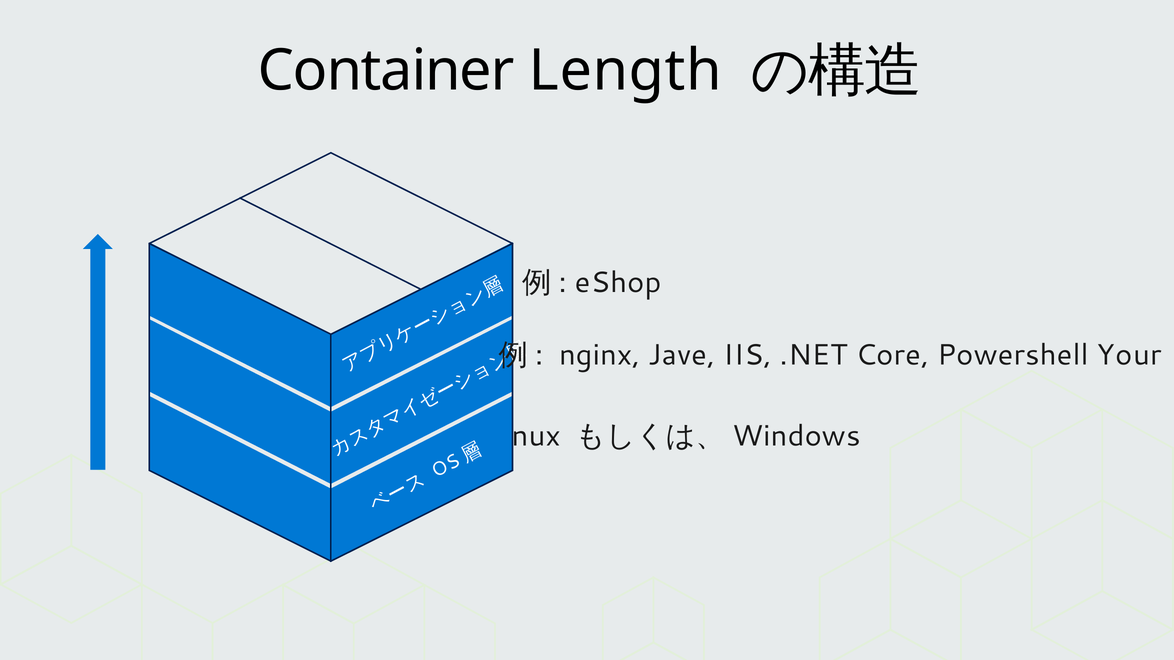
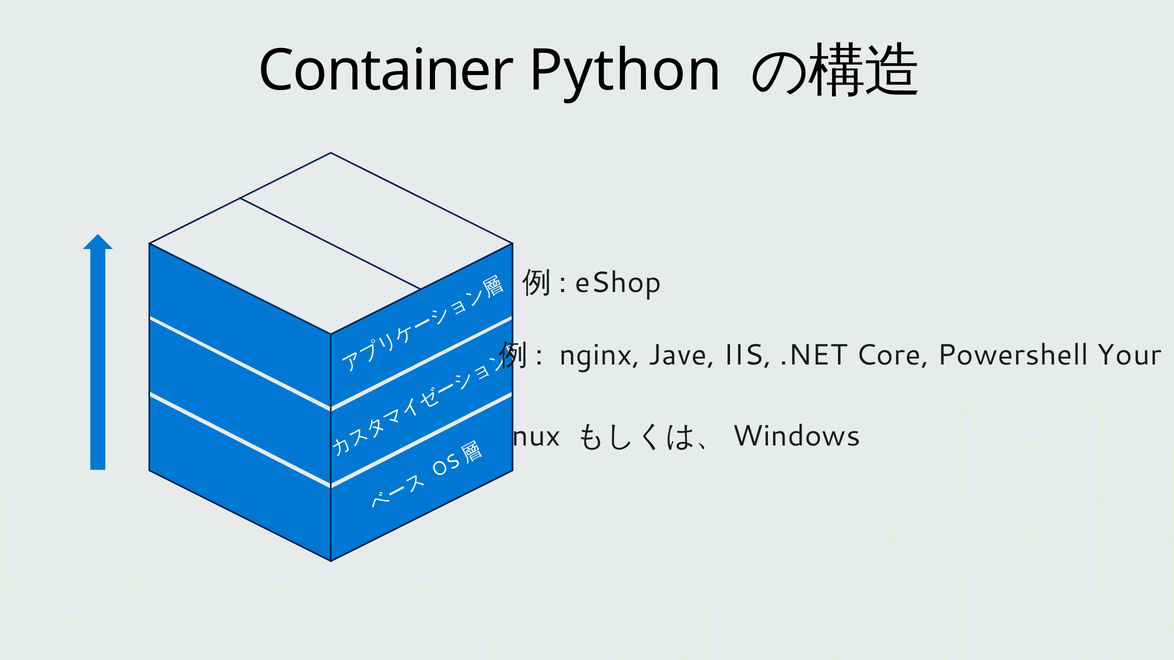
Length: Length -> Python
